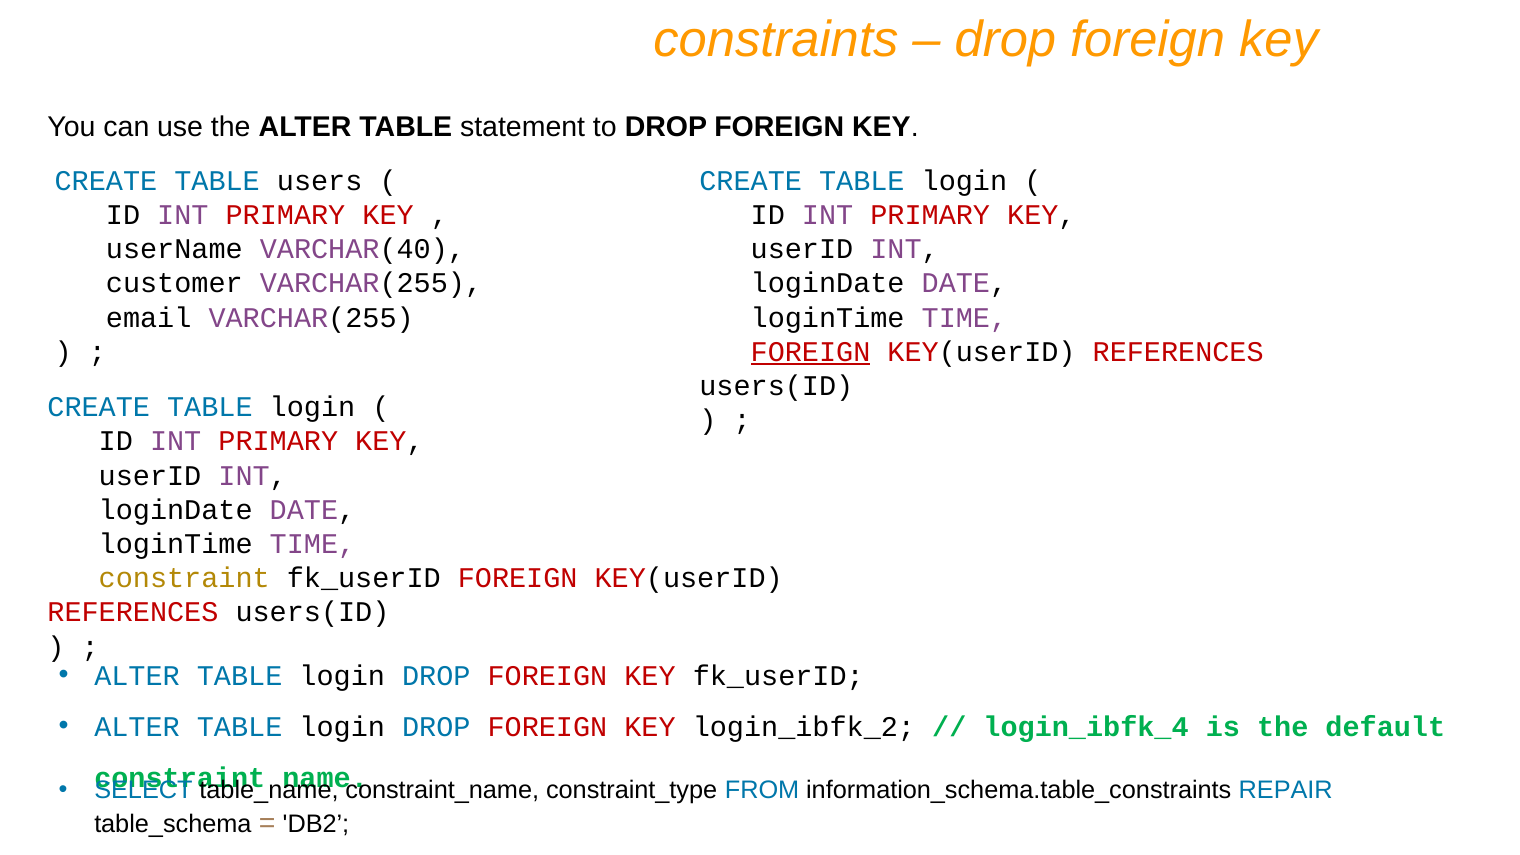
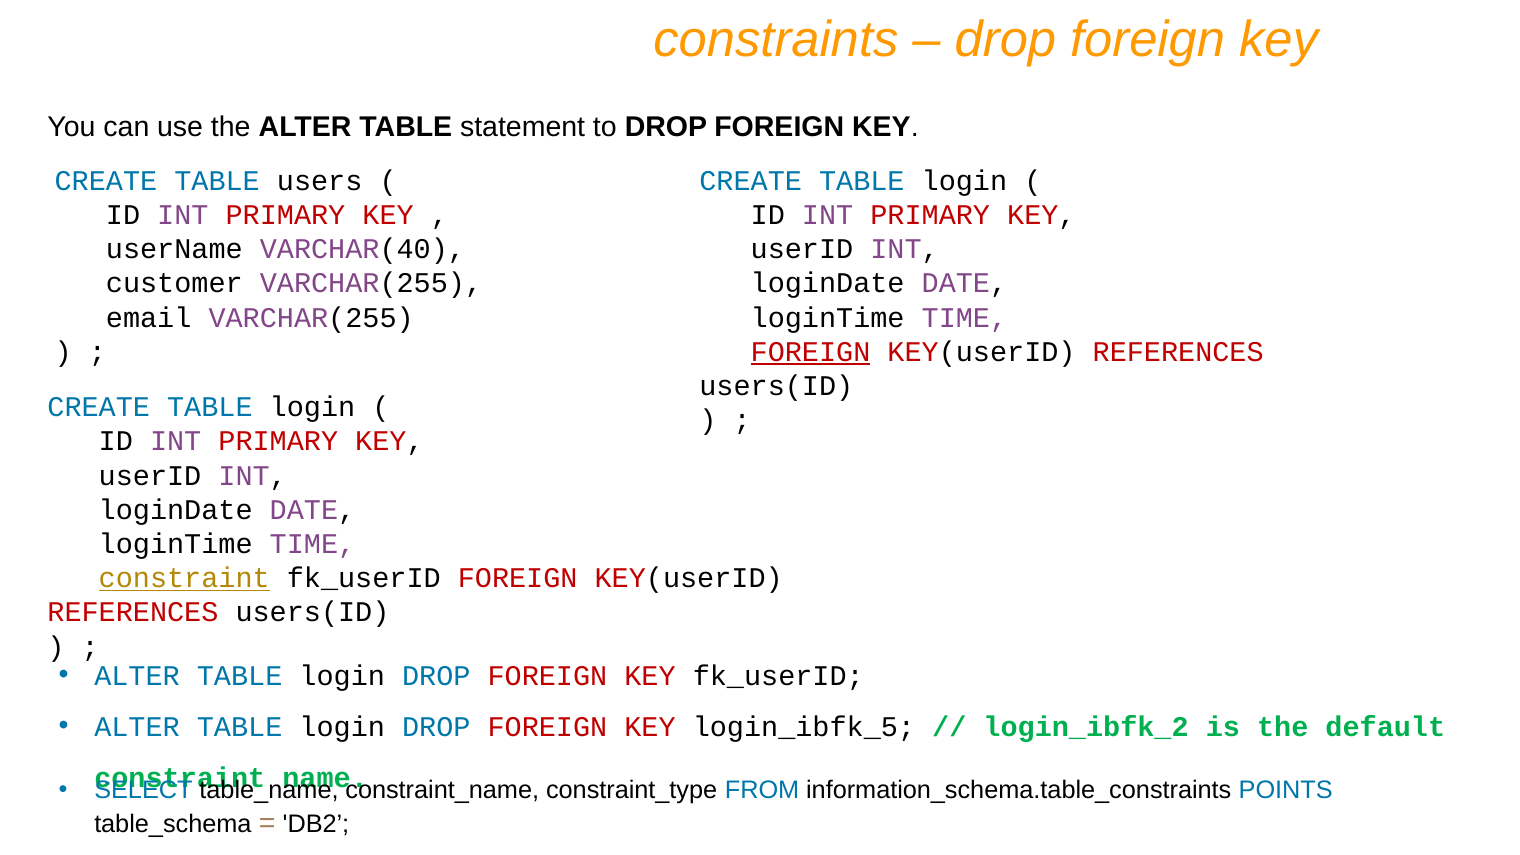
constraint at (184, 578) underline: none -> present
login_ibfk_2: login_ibfk_2 -> login_ibfk_5
login_ibfk_4: login_ibfk_4 -> login_ibfk_2
REPAIR: REPAIR -> POINTS
